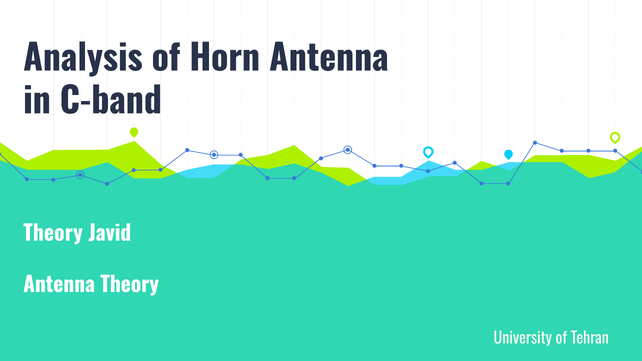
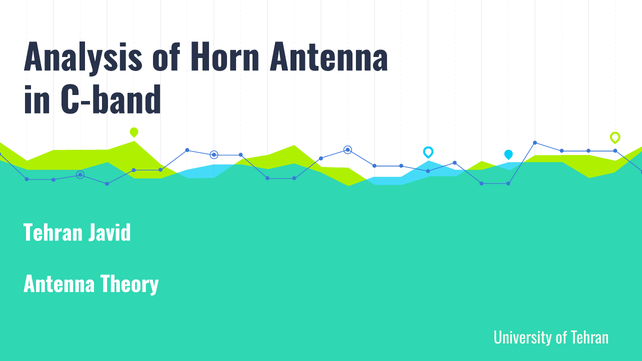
Theory at (53, 234): Theory -> Tehran
